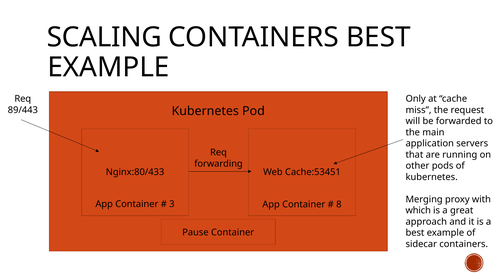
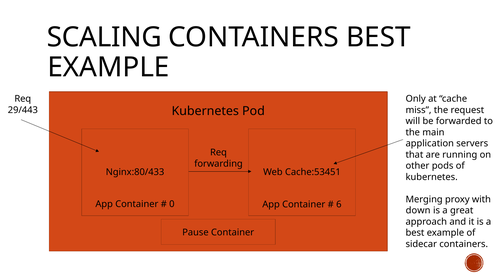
89/443: 89/443 -> 29/443
3: 3 -> 0
8: 8 -> 6
which: which -> down
